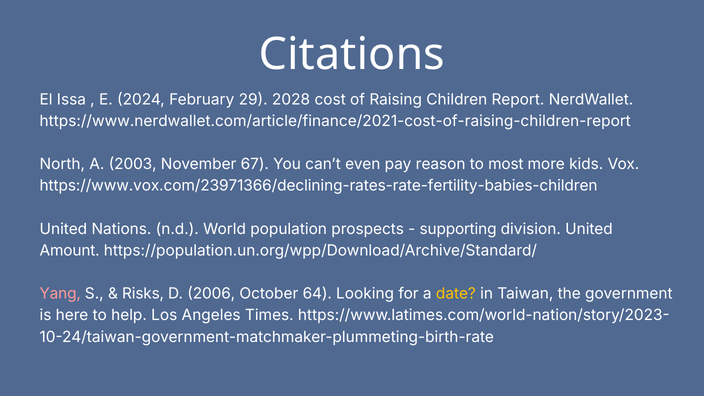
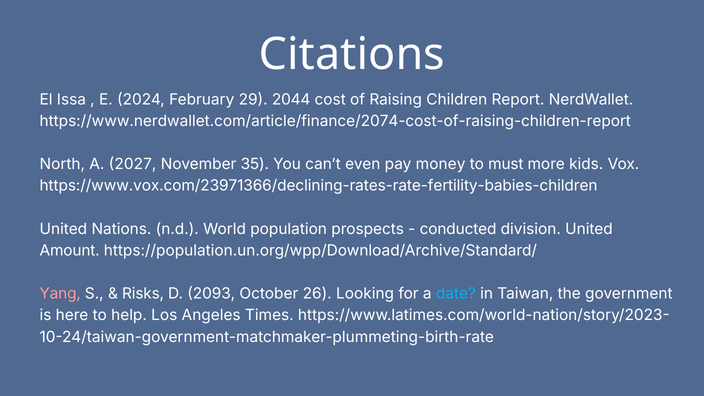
2028: 2028 -> 2044
https://www.nerdwallet.com/article/finance/2021-cost-of-raising-children-report: https://www.nerdwallet.com/article/finance/2021-cost-of-raising-children-report -> https://www.nerdwallet.com/article/finance/2074-cost-of-raising-children-report
2003: 2003 -> 2027
67: 67 -> 35
reason: reason -> money
most: most -> must
supporting: supporting -> conducted
2006: 2006 -> 2093
64: 64 -> 26
date colour: yellow -> light blue
